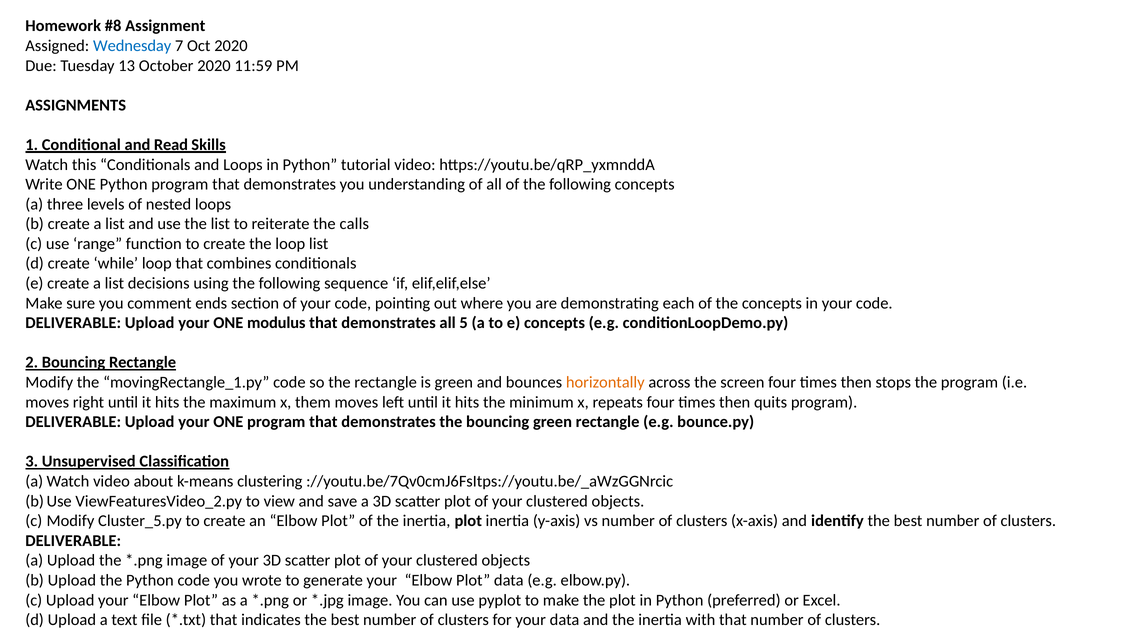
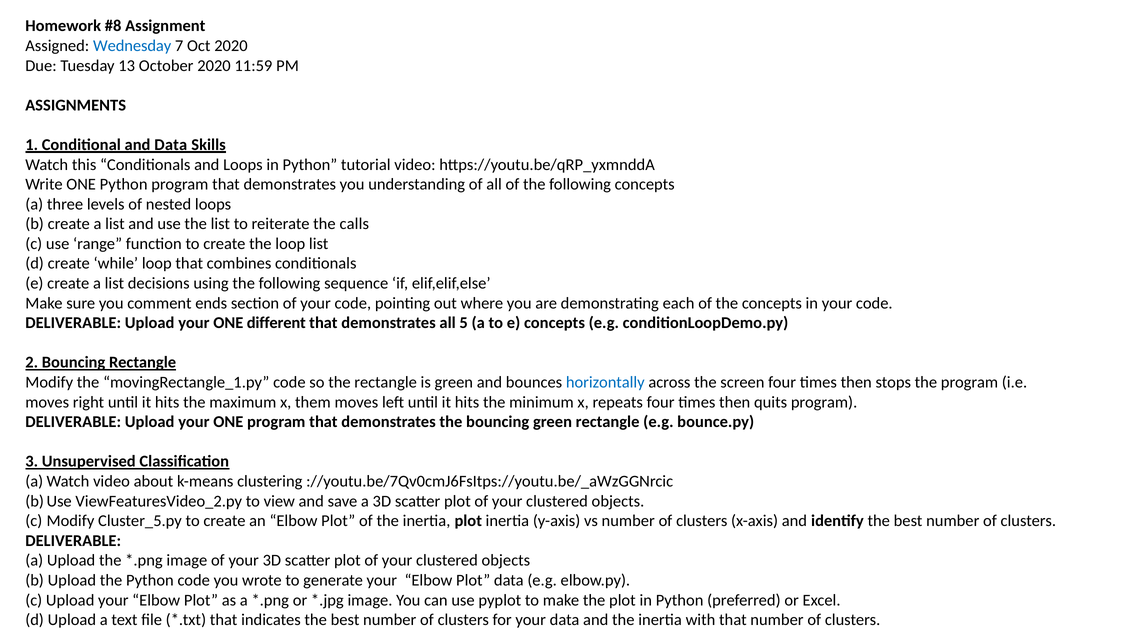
and Read: Read -> Data
modulus: modulus -> different
horizontally colour: orange -> blue
